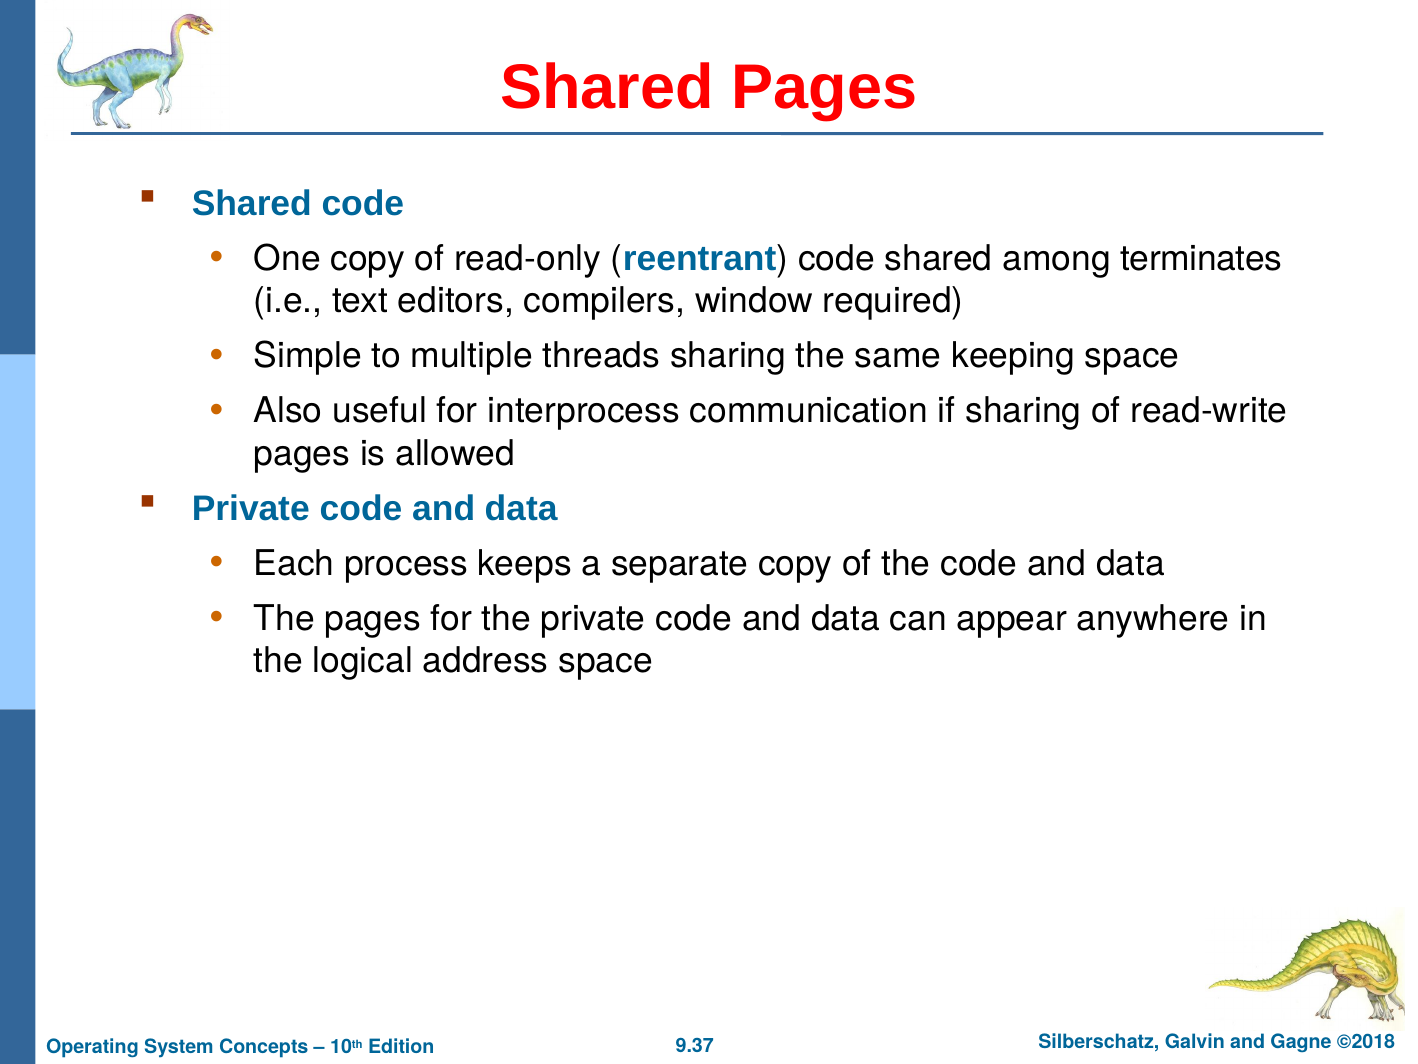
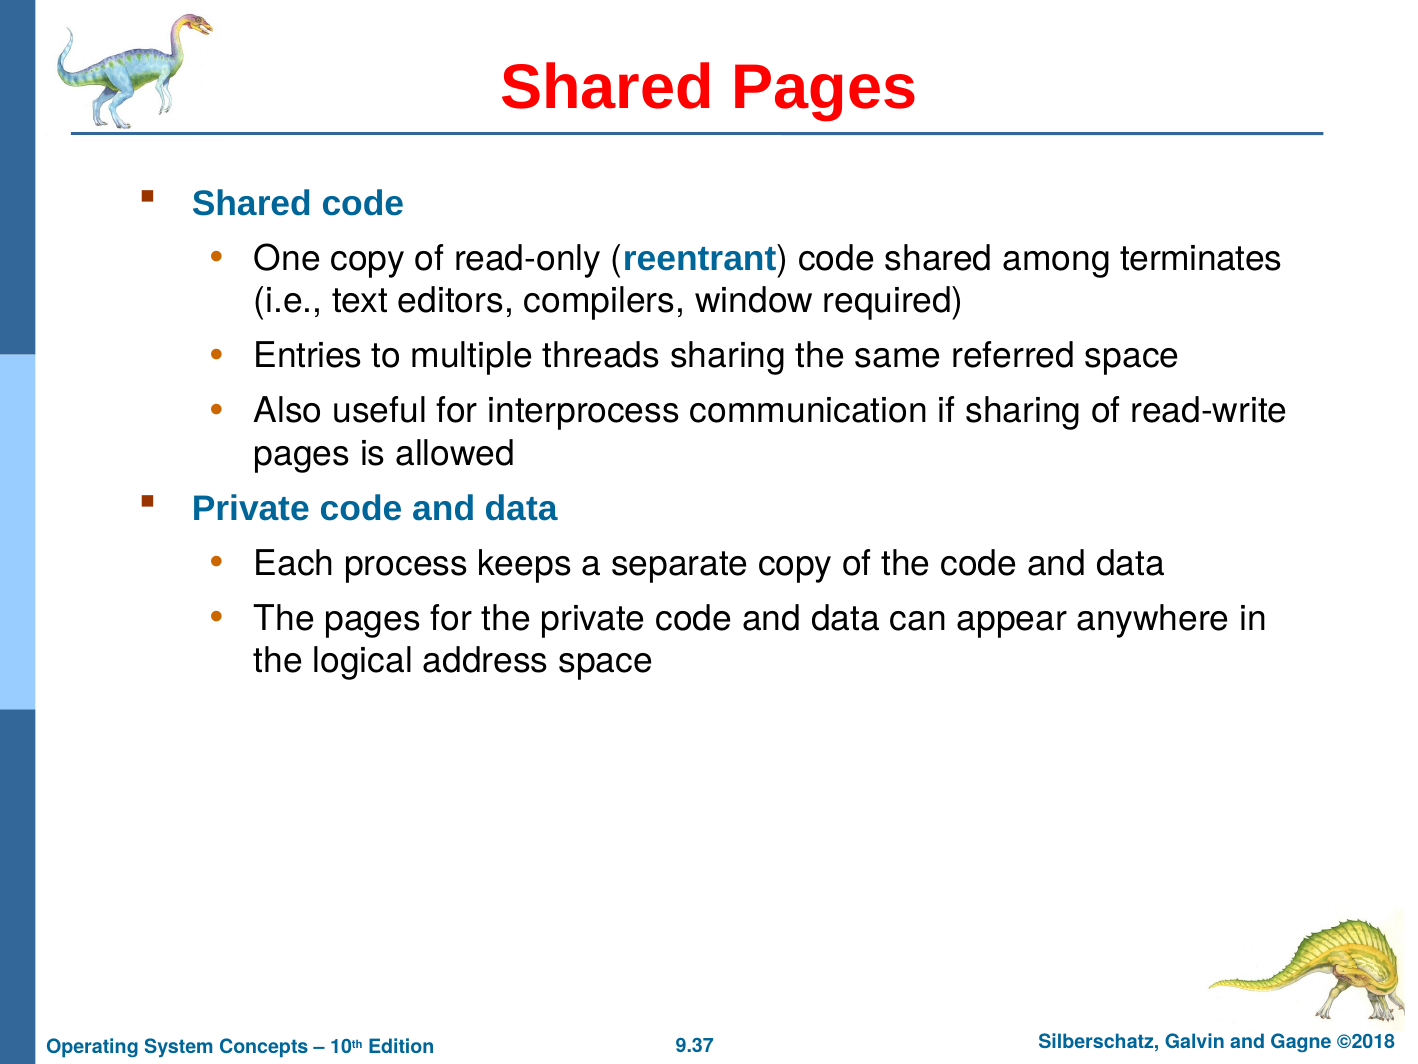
Simple: Simple -> Entries
keeping: keeping -> referred
